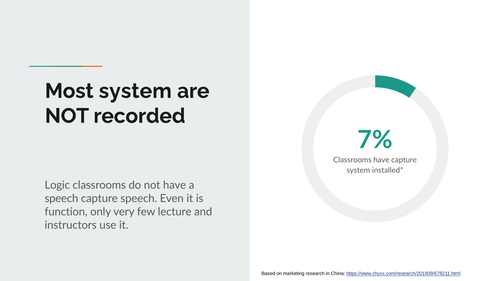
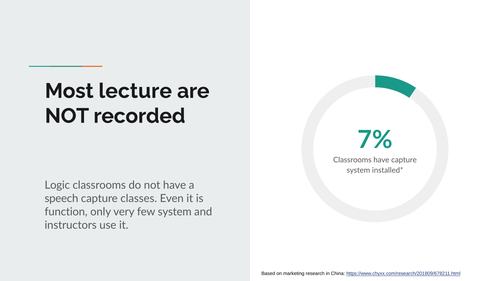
Most system: system -> lecture
capture speech: speech -> classes
few lecture: lecture -> system
